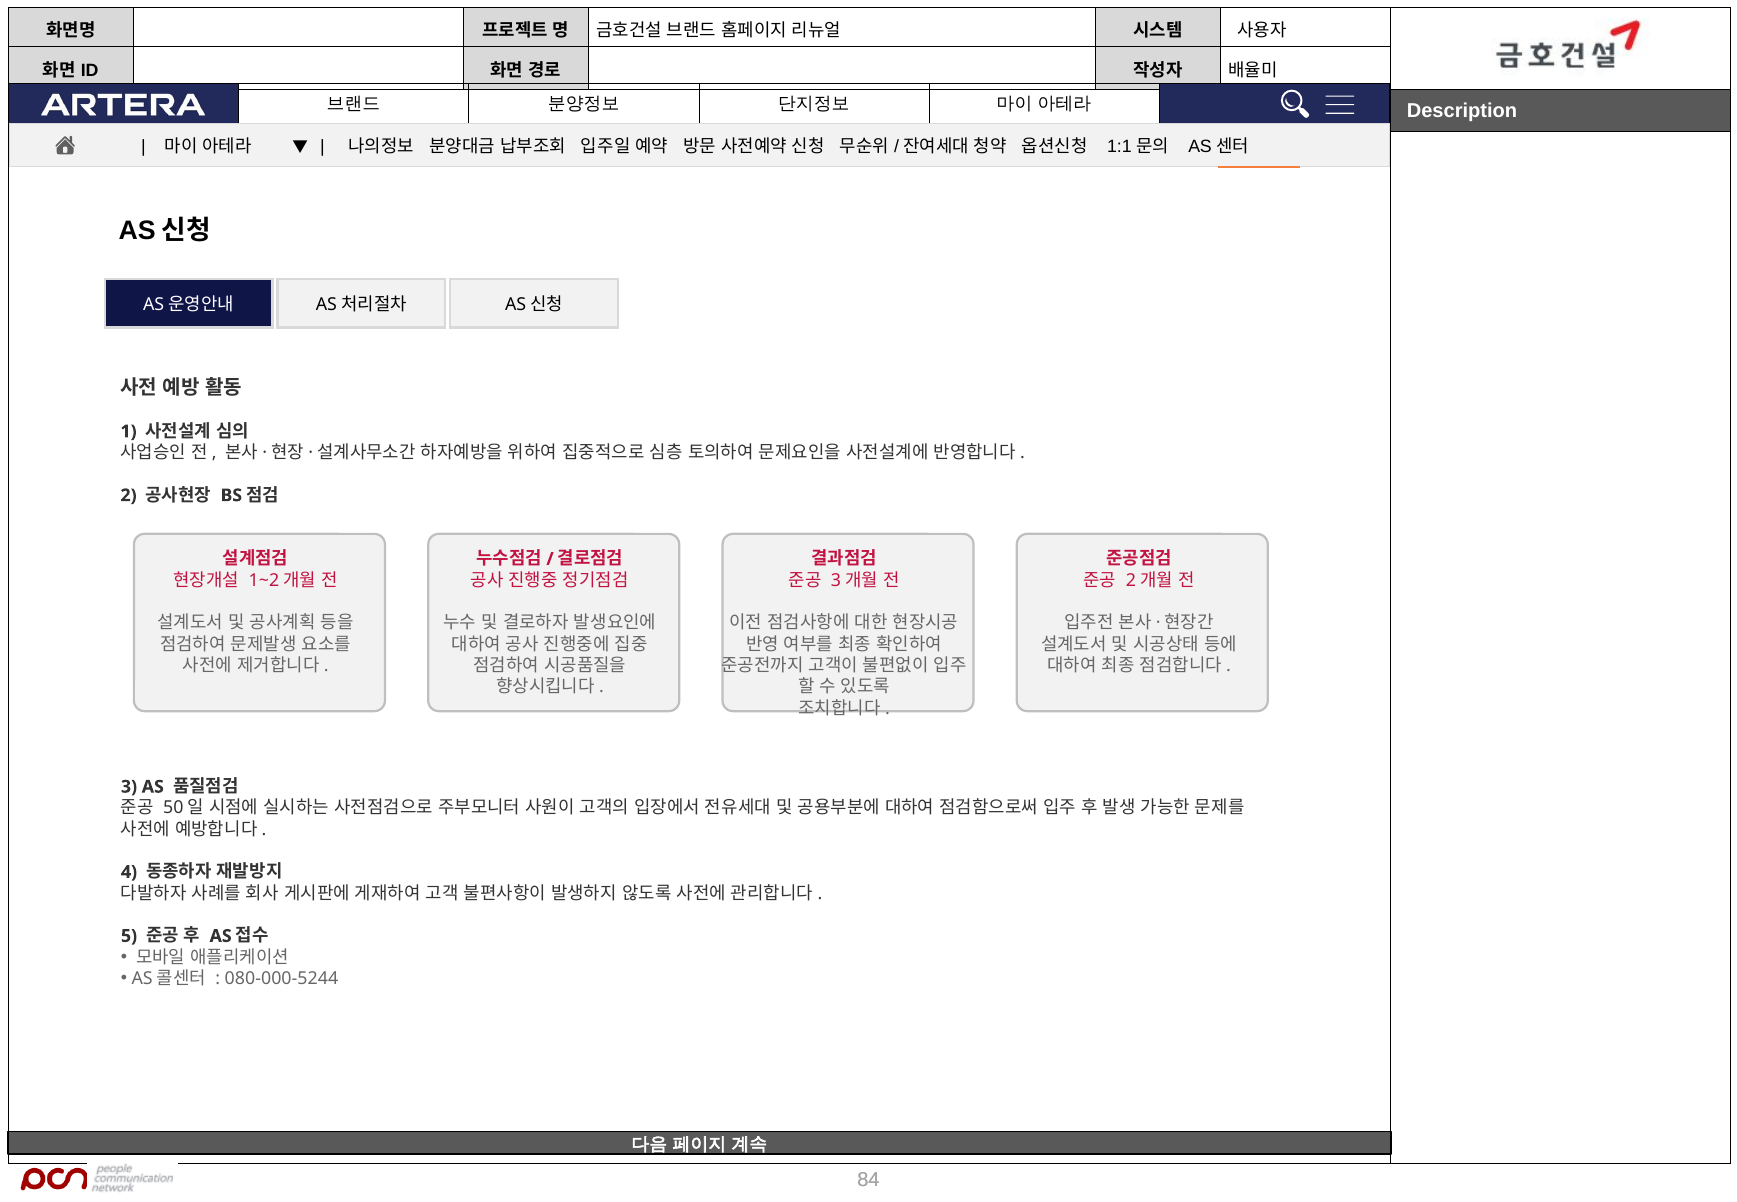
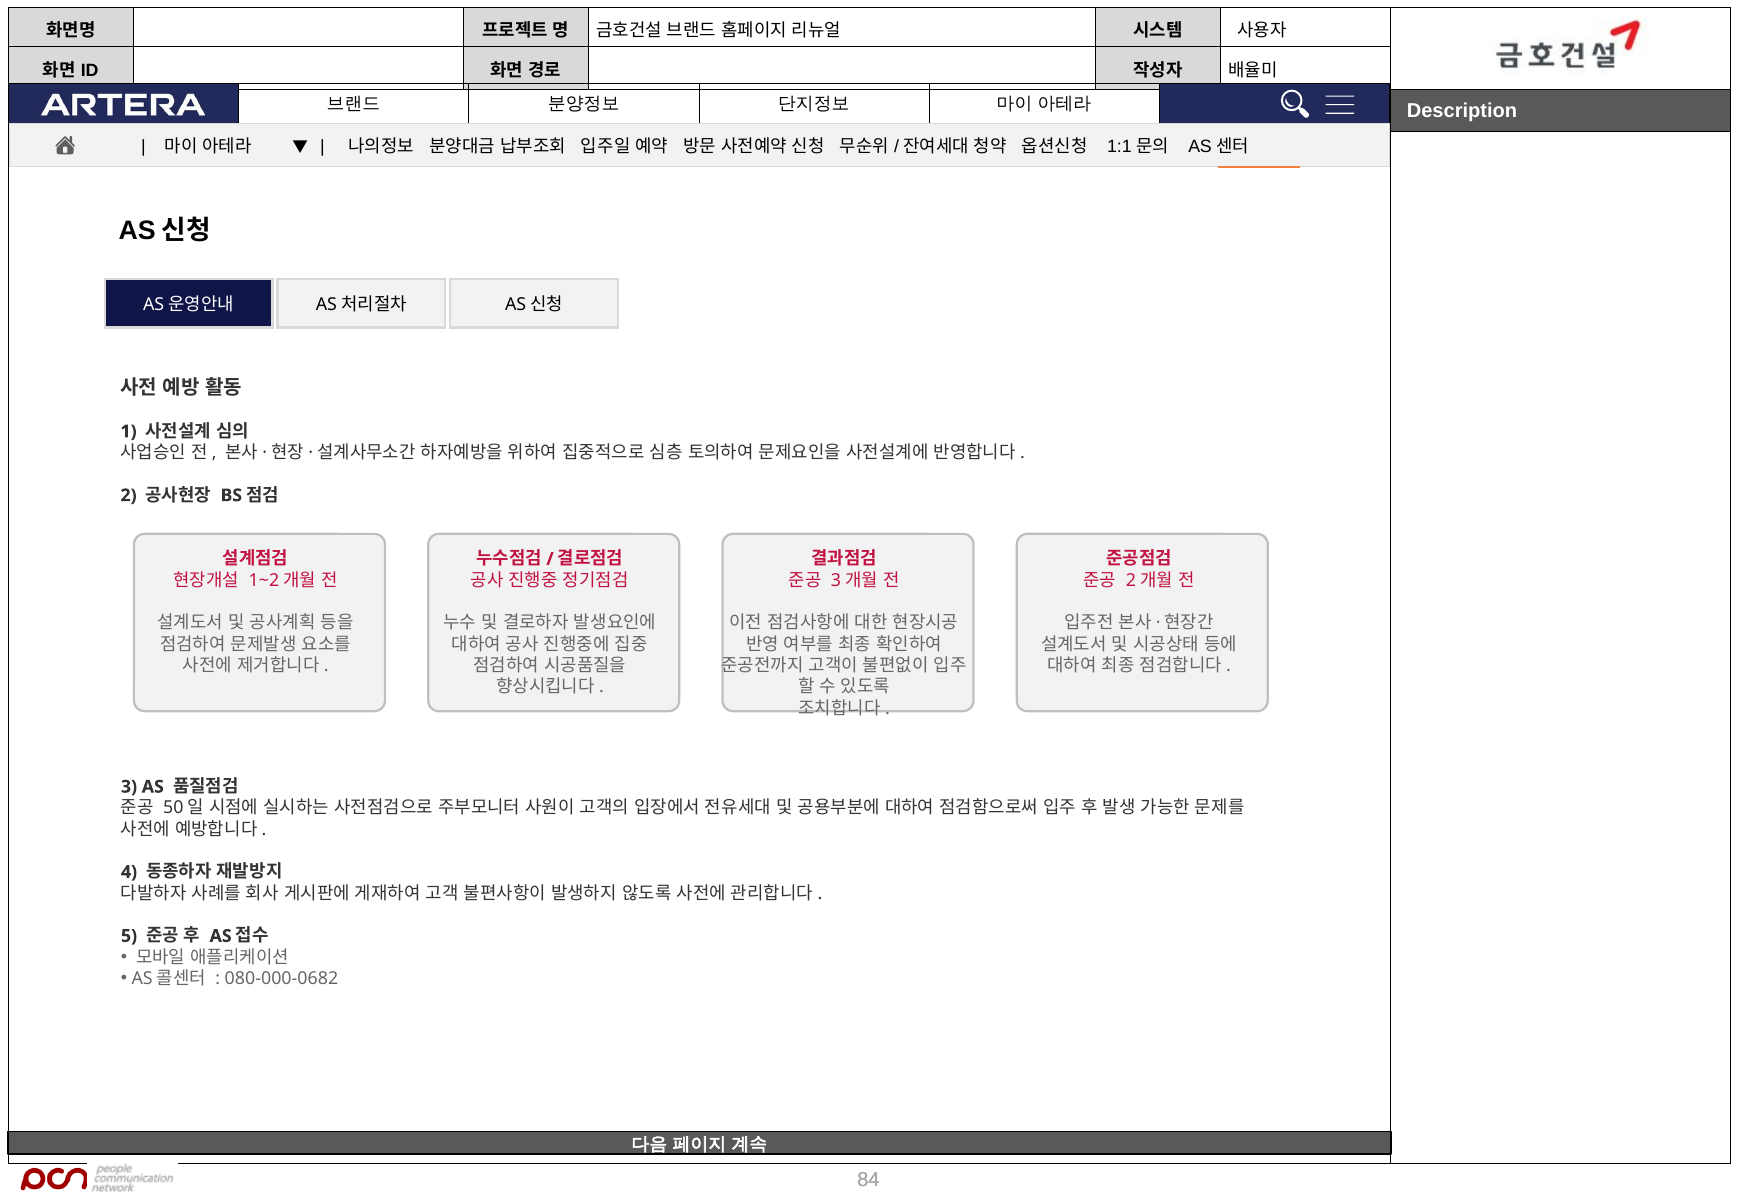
080-000-5244: 080-000-5244 -> 080-000-0682
